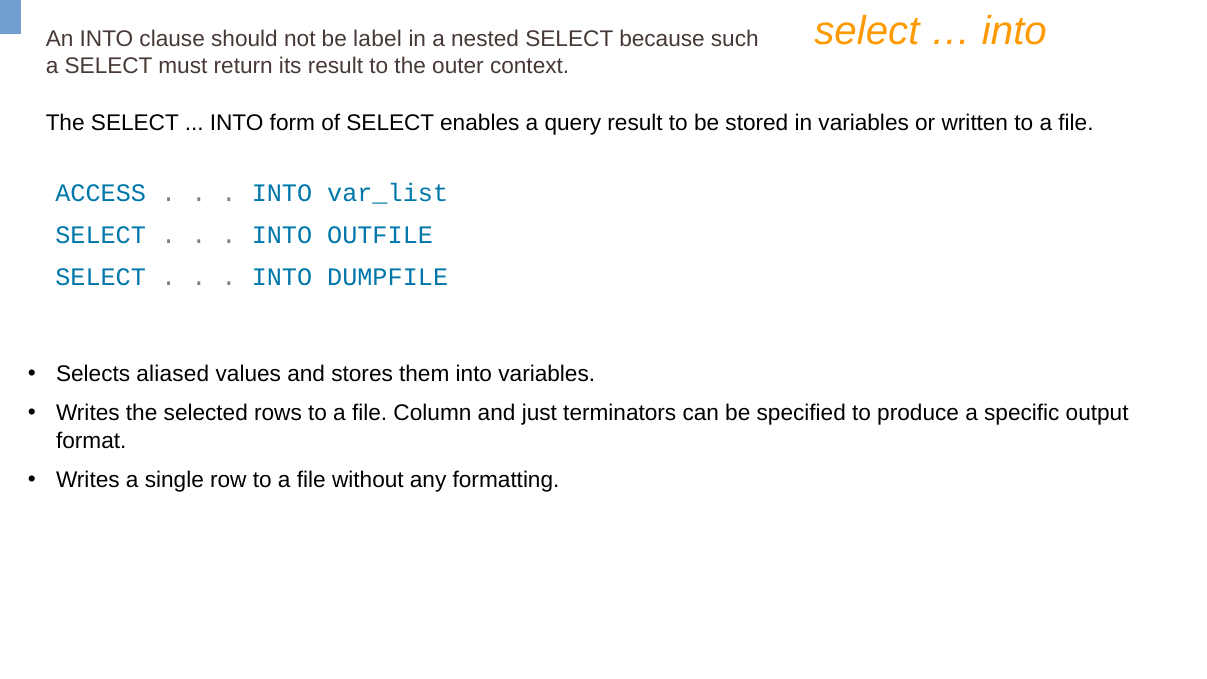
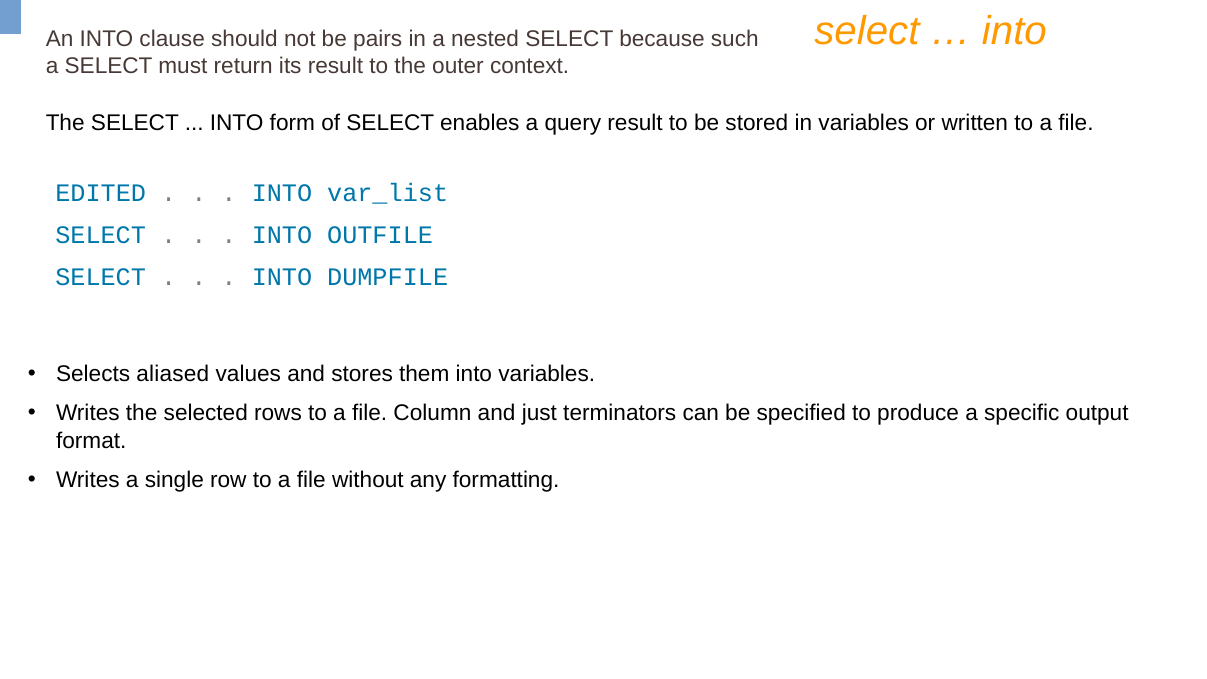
label: label -> pairs
ACCESS: ACCESS -> EDITED
